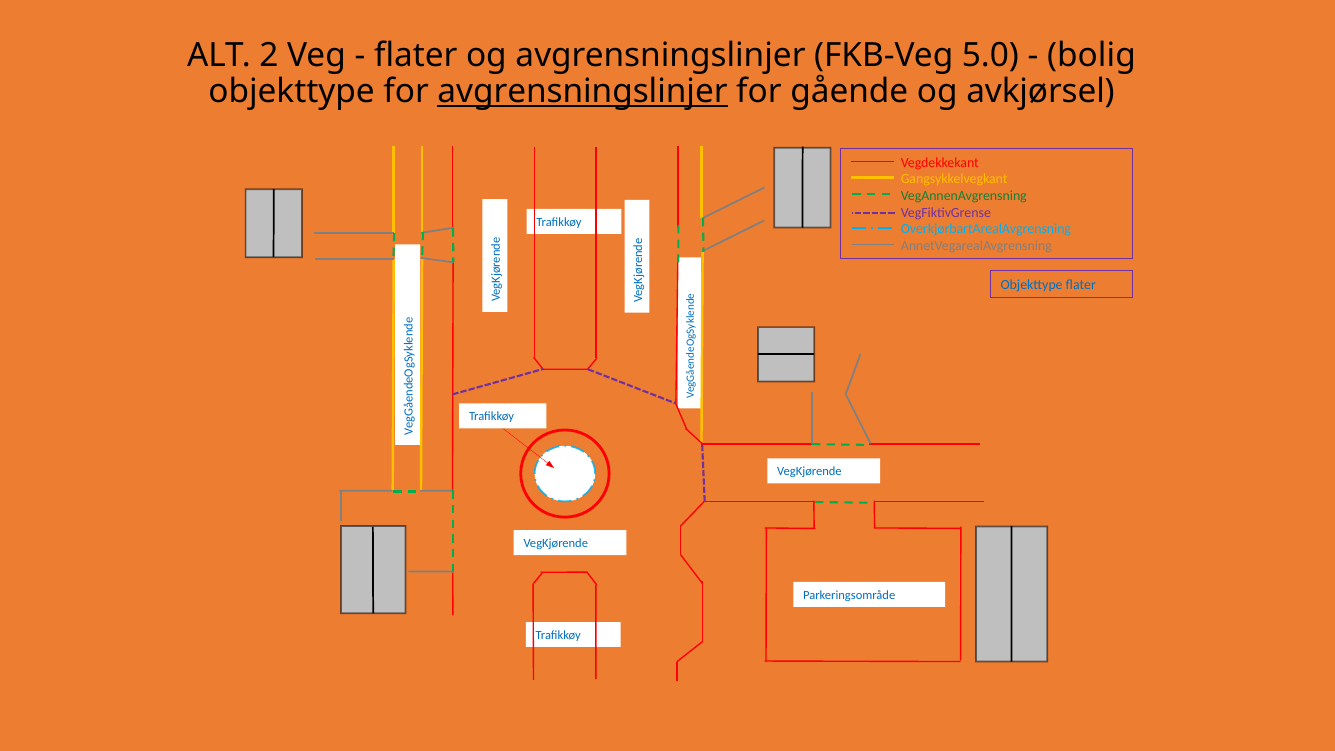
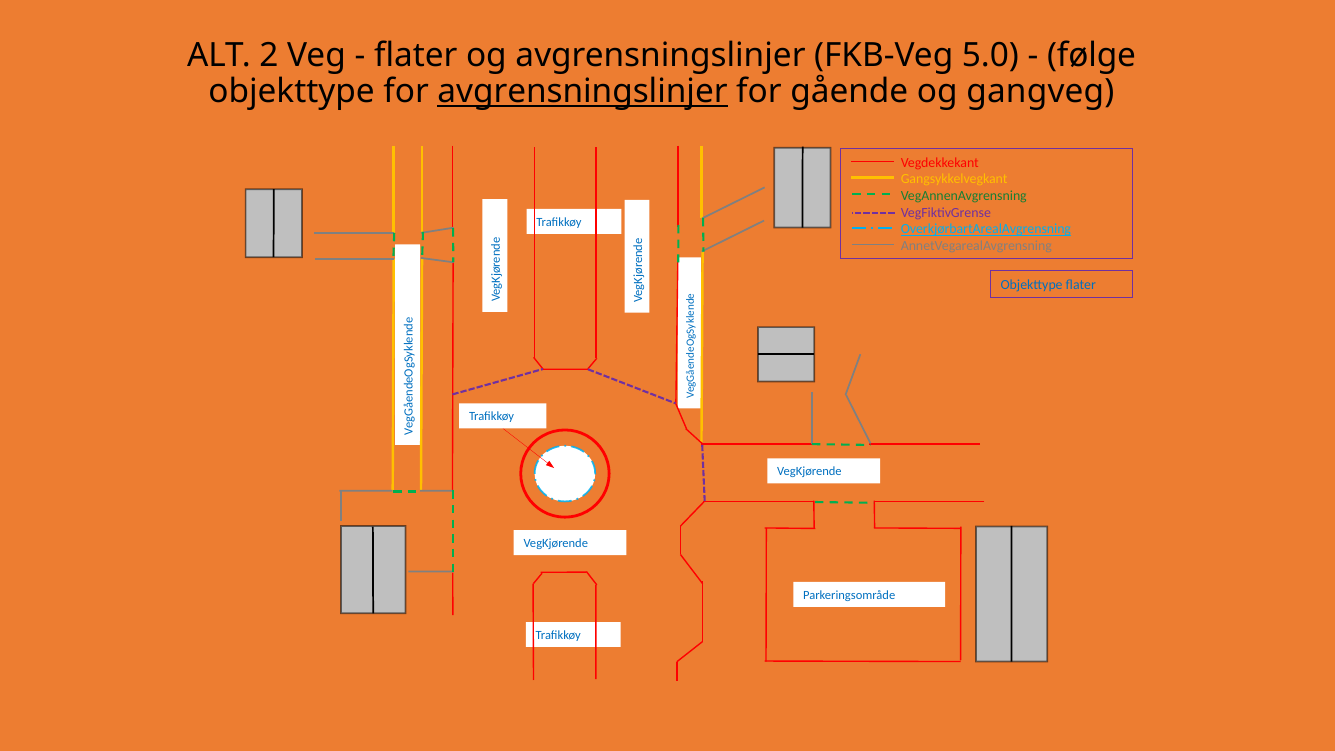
bolig: bolig -> følge
avkjørsel: avkjørsel -> gangveg
OverkjørbartArealAvgrensning underline: none -> present
